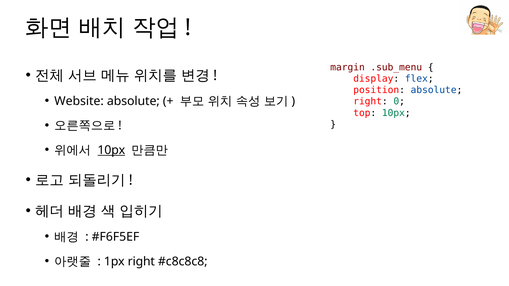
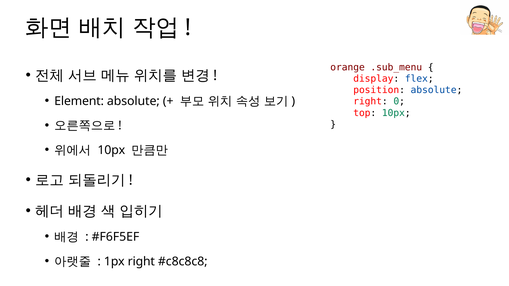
margin: margin -> orange
Website: Website -> Element
10px at (111, 150) underline: present -> none
